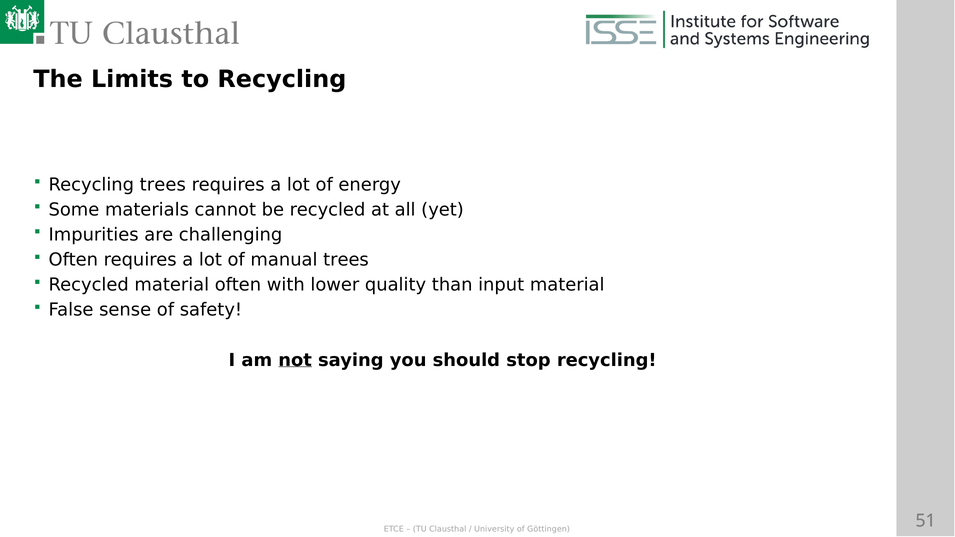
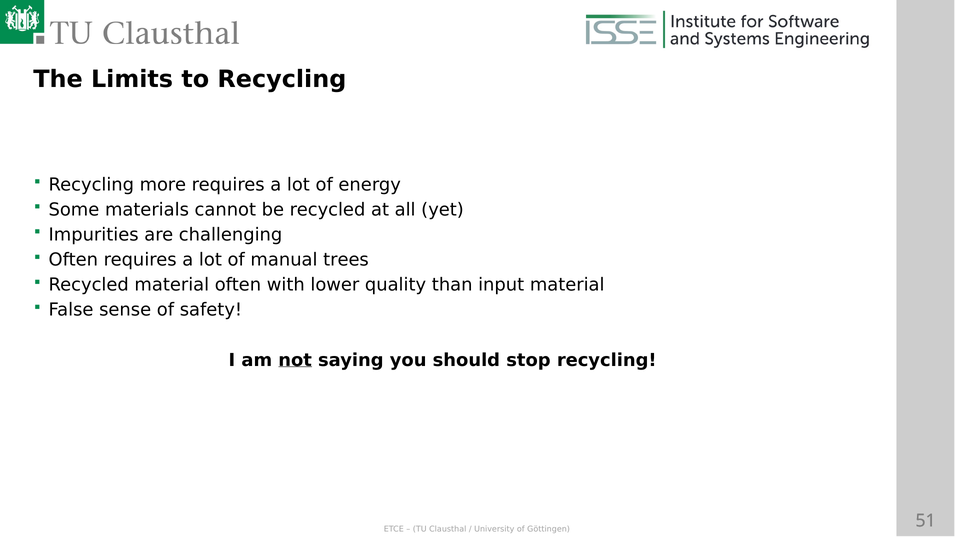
Recycling trees: trees -> more
